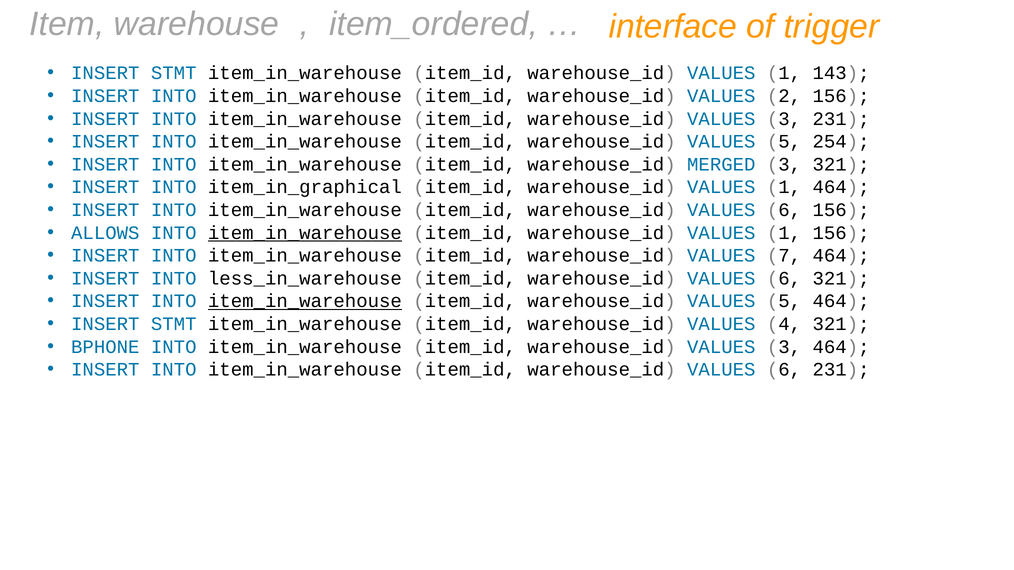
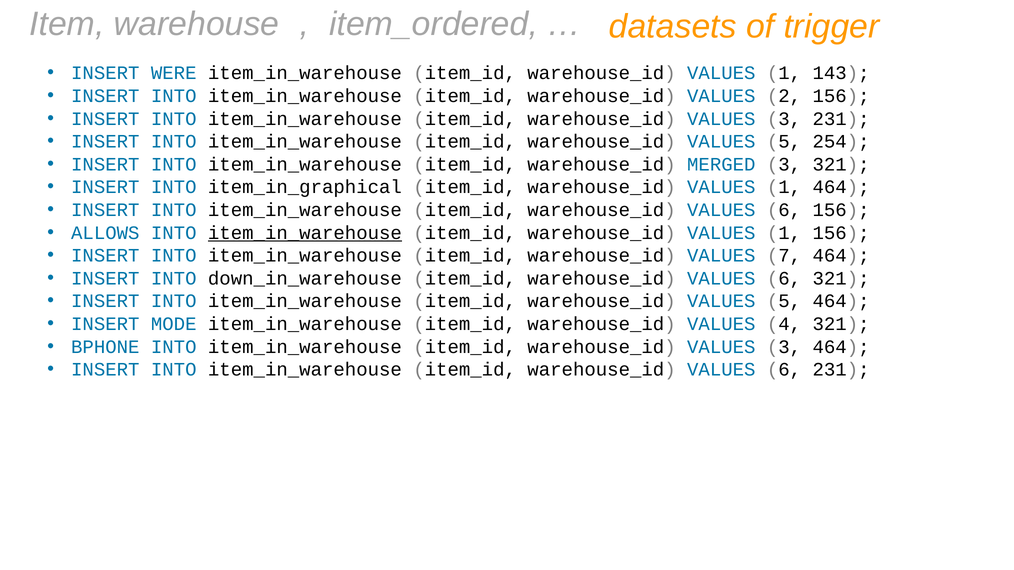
interface: interface -> datasets
STMT at (174, 73): STMT -> WERE
less_in_warehouse: less_in_warehouse -> down_in_warehouse
item_in_warehouse at (305, 301) underline: present -> none
STMT at (174, 324): STMT -> MODE
